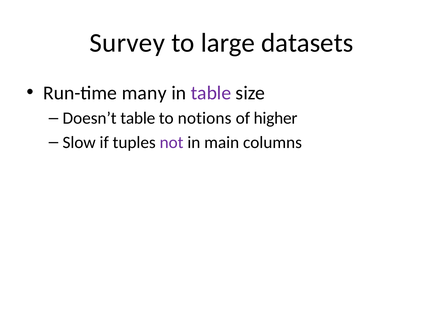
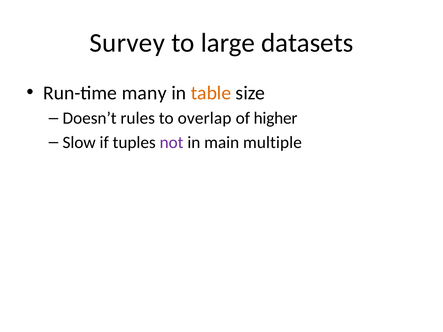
table at (211, 93) colour: purple -> orange
Doesn’t table: table -> rules
notions: notions -> overlap
columns: columns -> multiple
